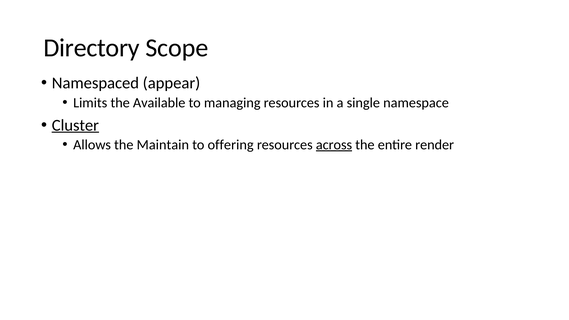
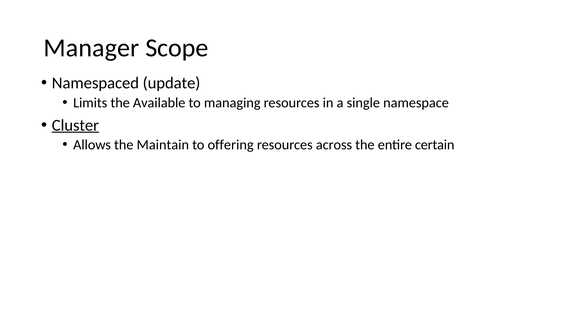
Directory: Directory -> Manager
appear: appear -> update
across underline: present -> none
render: render -> certain
